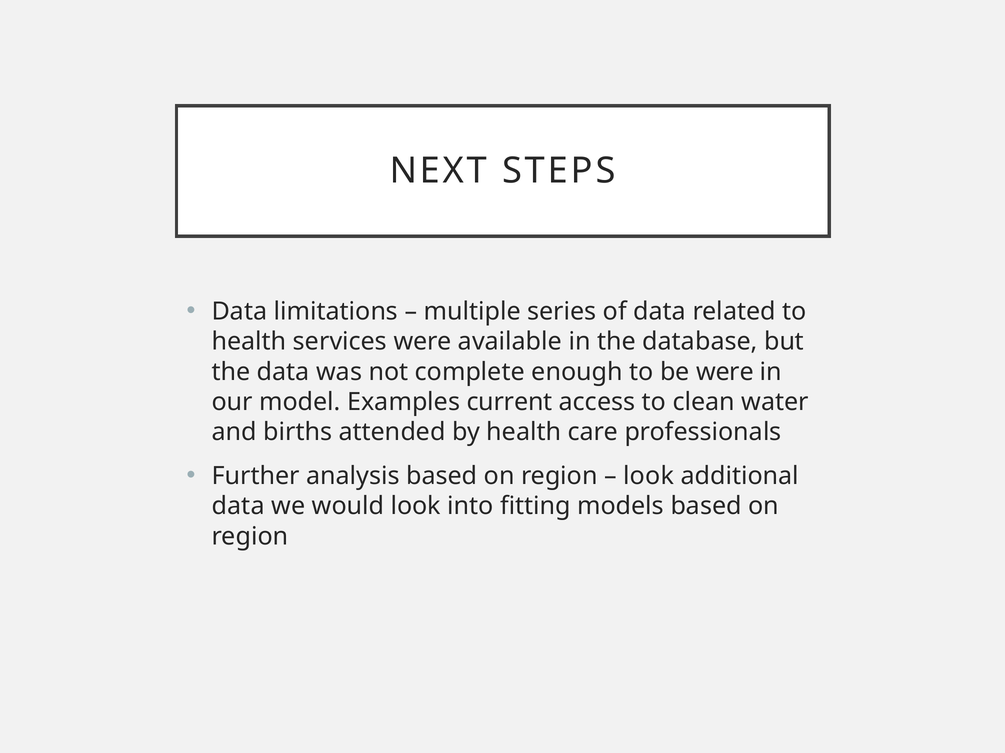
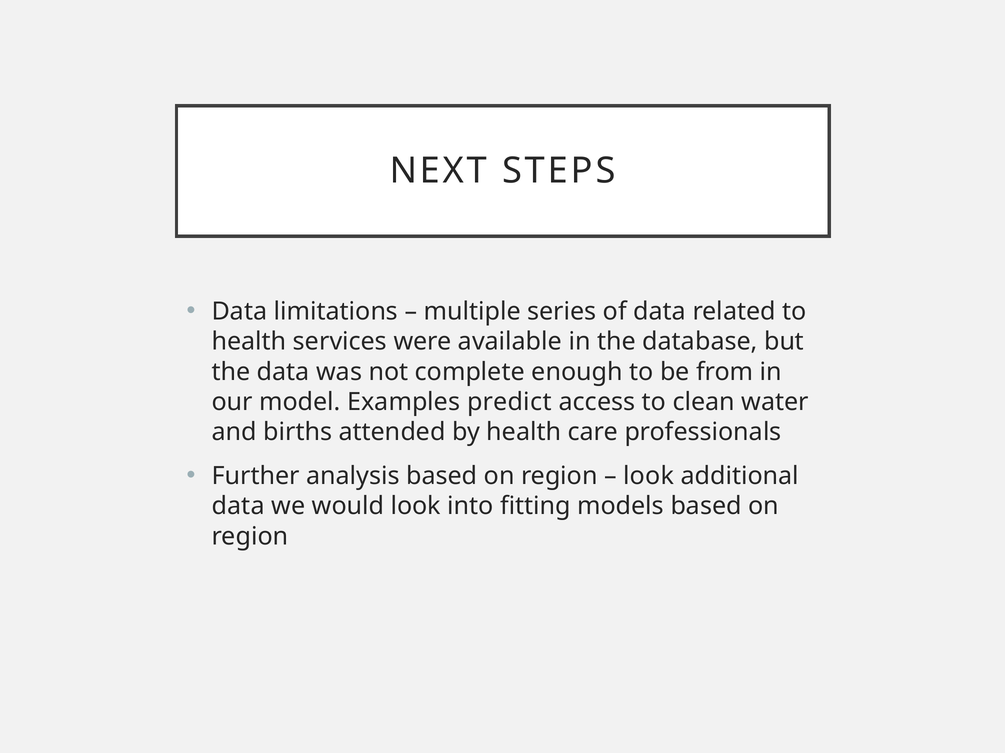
be were: were -> from
current: current -> predict
